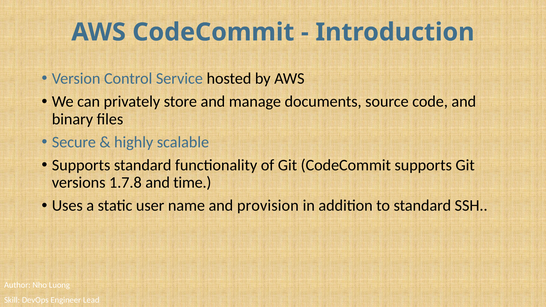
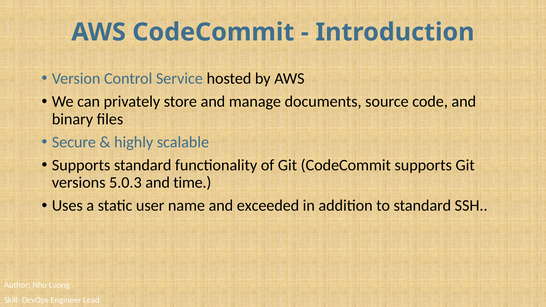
1.7.8: 1.7.8 -> 5.0.3
provision: provision -> exceeded
